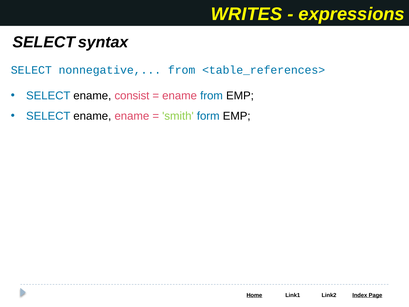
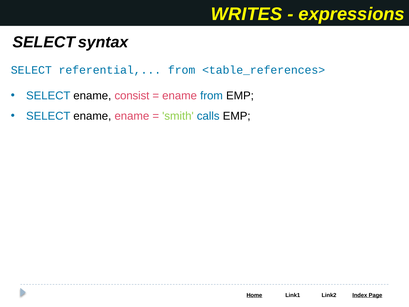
nonnegative: nonnegative -> referential
form: form -> calls
